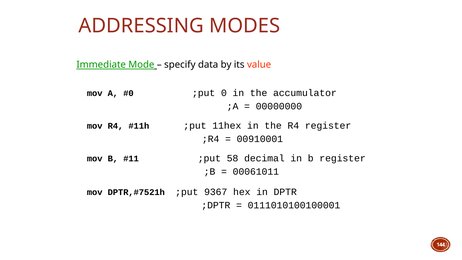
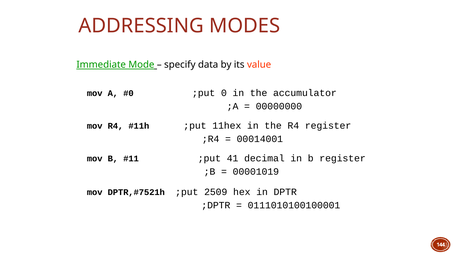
00910001: 00910001 -> 00014001
58: 58 -> 41
00061011: 00061011 -> 00001019
9367: 9367 -> 2509
